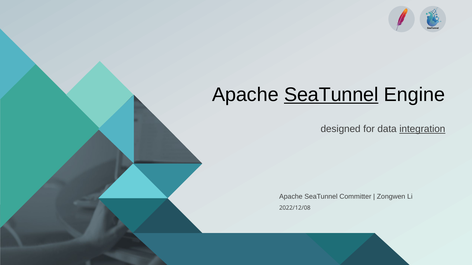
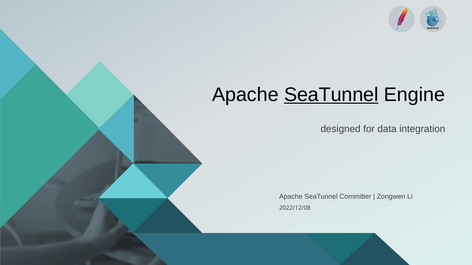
integration underline: present -> none
